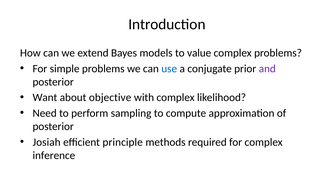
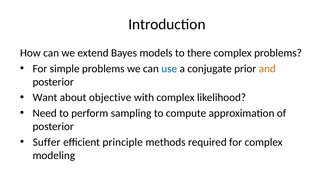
value: value -> there
and colour: purple -> orange
Josiah: Josiah -> Suffer
inference: inference -> modeling
